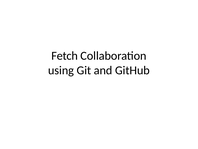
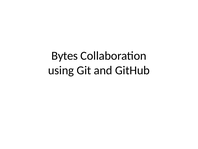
Fetch: Fetch -> Bytes
